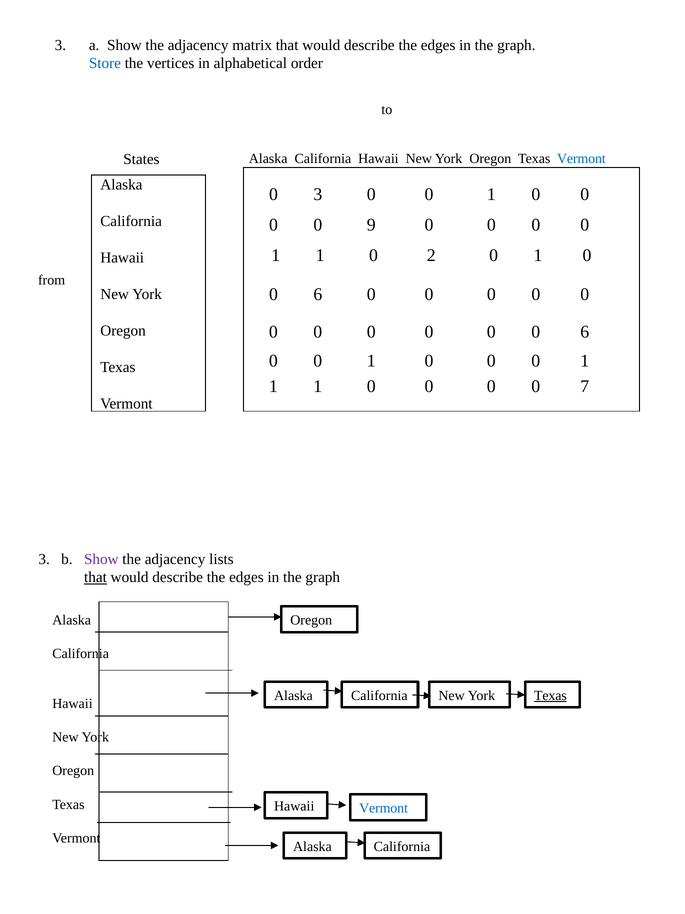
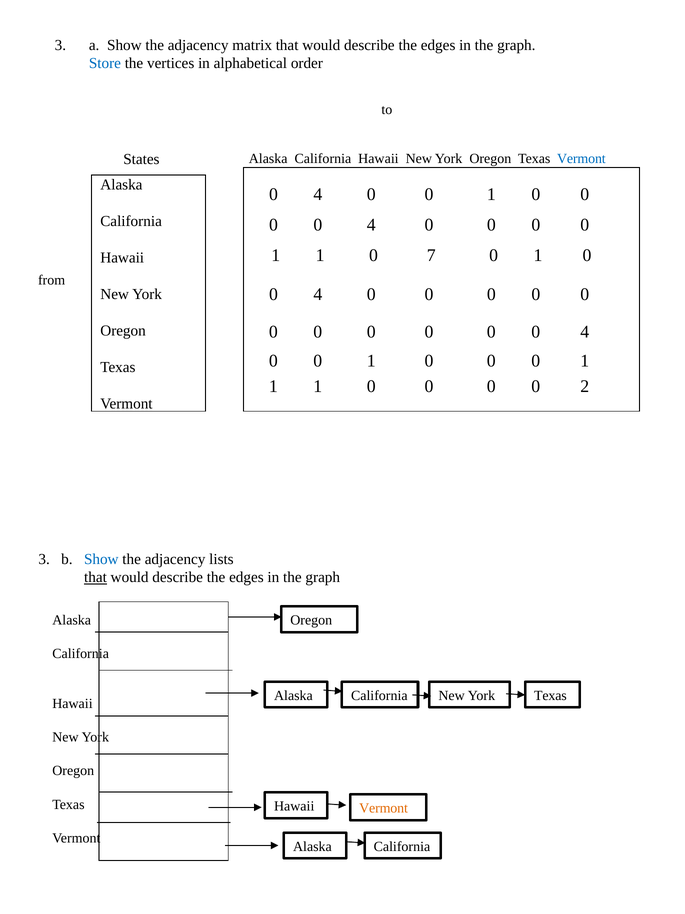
3 at (318, 194): 3 -> 4
9 at (371, 225): 9 -> 4
2: 2 -> 7
6 at (318, 294): 6 -> 4
6 at (585, 331): 6 -> 4
7: 7 -> 2
Show at (101, 559) colour: purple -> blue
Texas at (550, 695) underline: present -> none
Vermont at (384, 808) colour: blue -> orange
